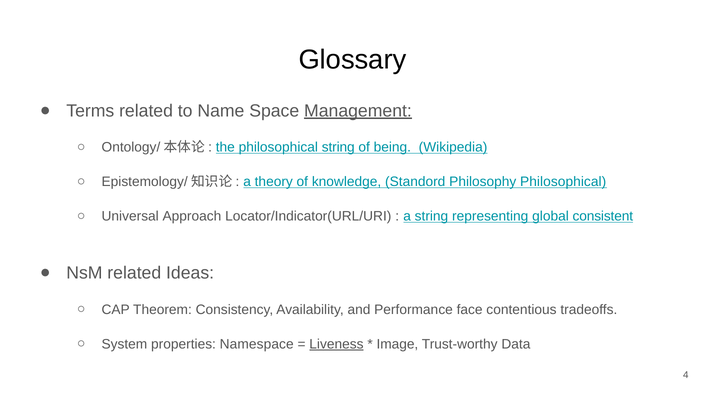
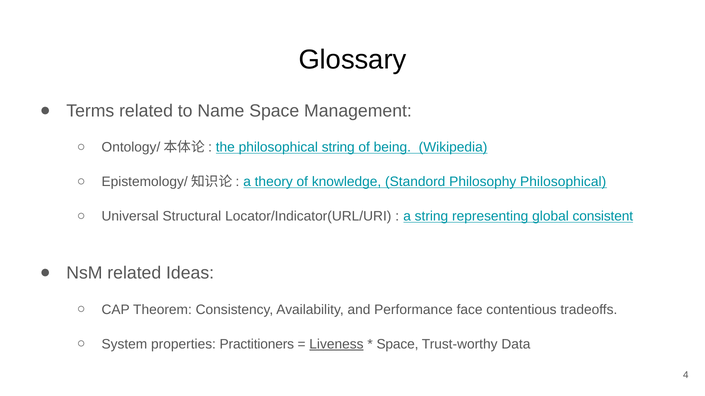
Management underline: present -> none
Approach: Approach -> Structural
Namespace: Namespace -> Practitioners
Image at (397, 345): Image -> Space
